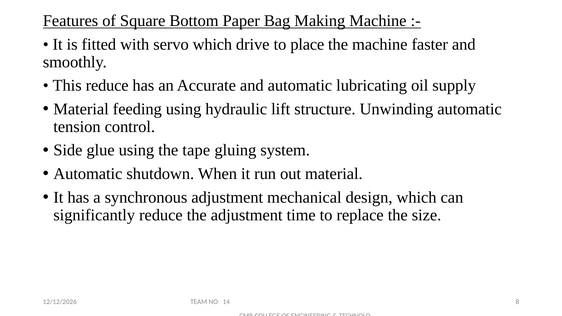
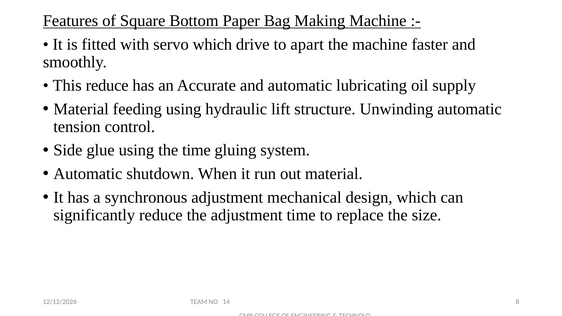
place: place -> apart
the tape: tape -> time
